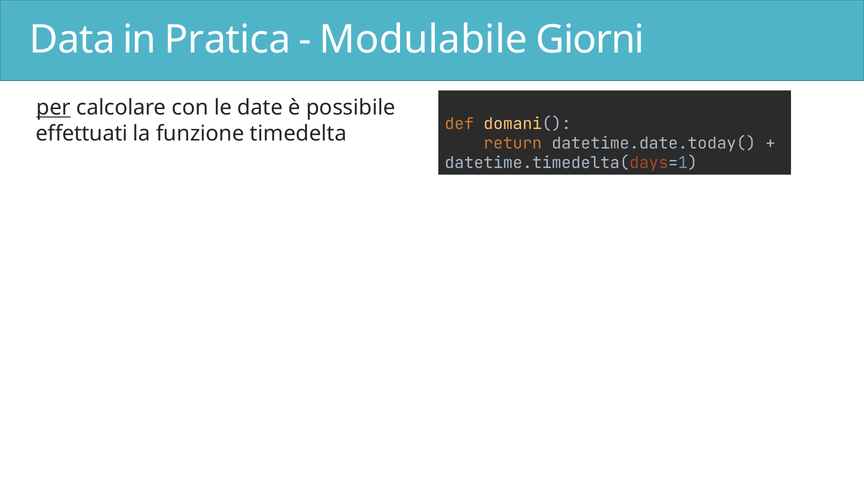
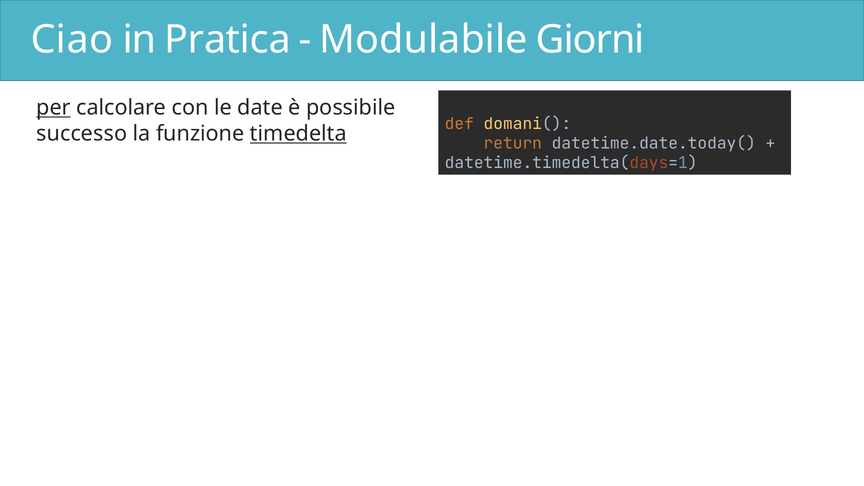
Data: Data -> Ciao
effettuati: effettuati -> successo
timedelta underline: none -> present
